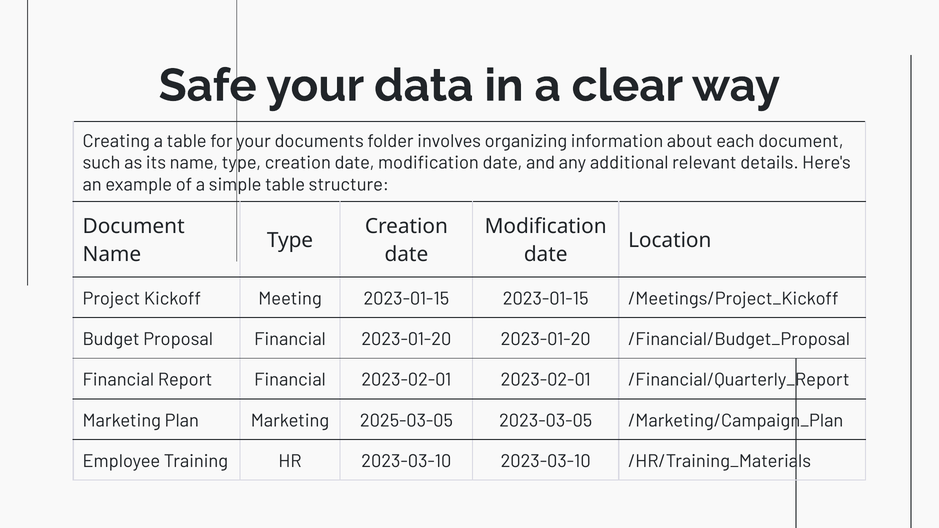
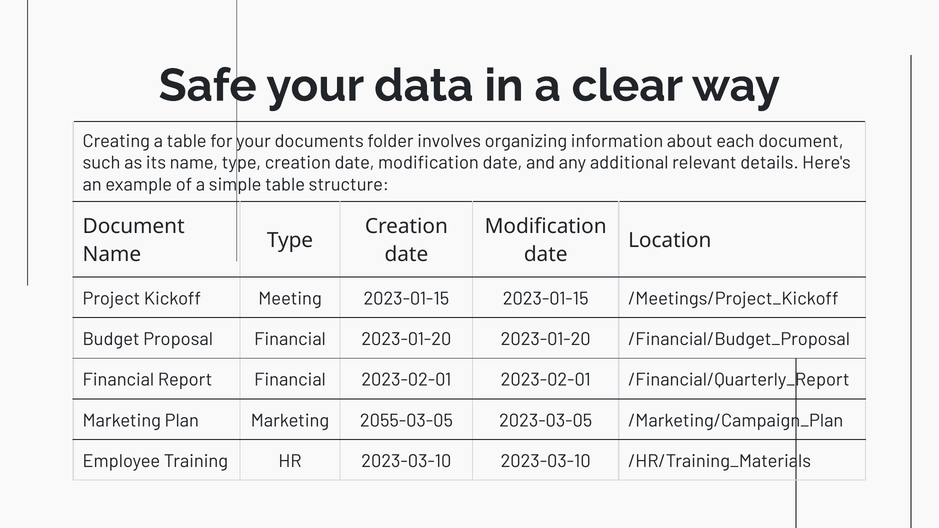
2025-03-05: 2025-03-05 -> 2055-03-05
